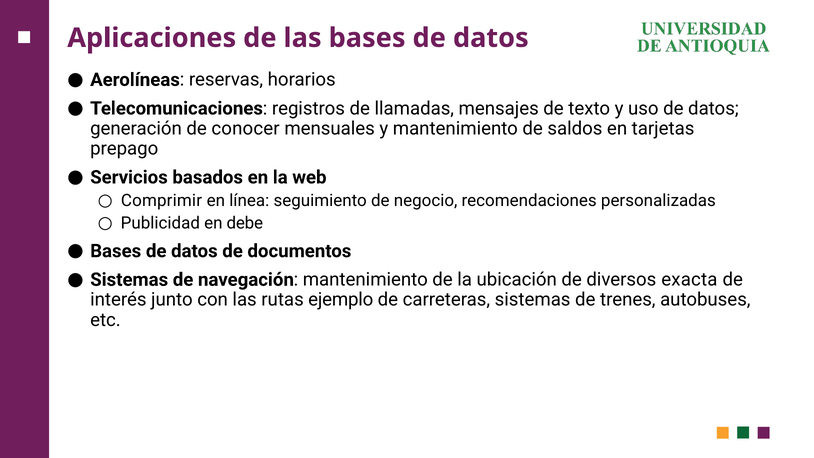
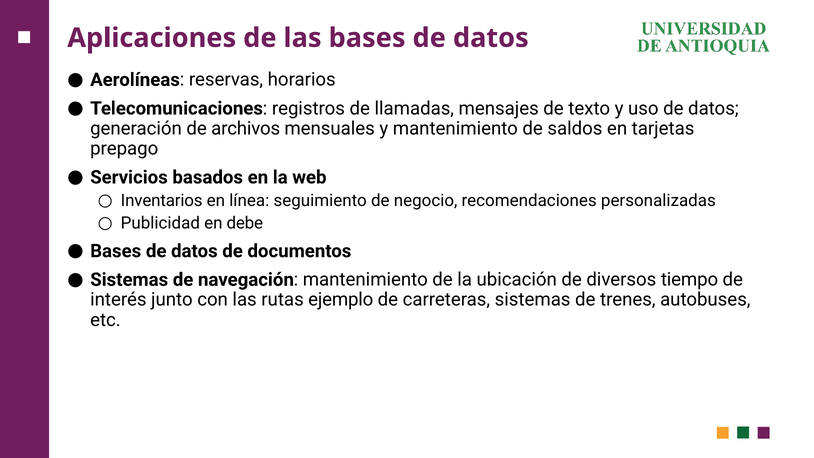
conocer: conocer -> archivos
Comprimir: Comprimir -> Inventarios
exacta: exacta -> tiempo
